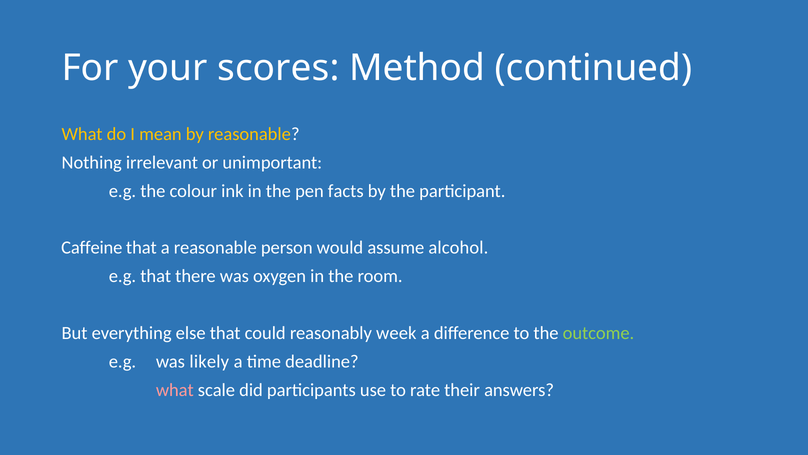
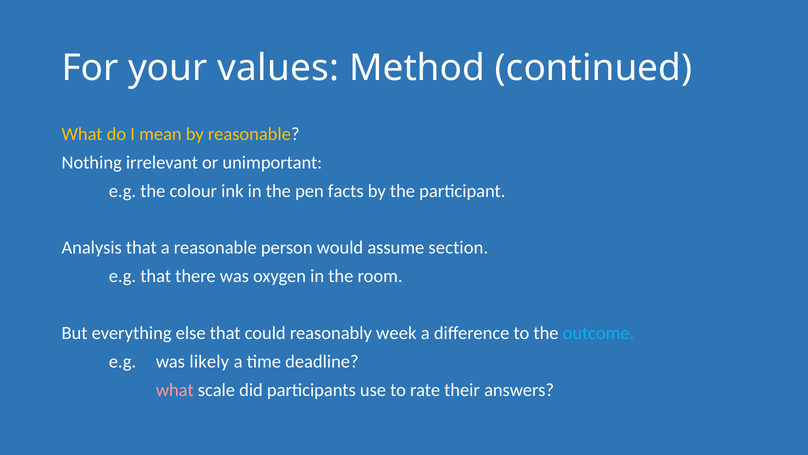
scores: scores -> values
Caffeine: Caffeine -> Analysis
alcohol: alcohol -> section
outcome colour: light green -> light blue
